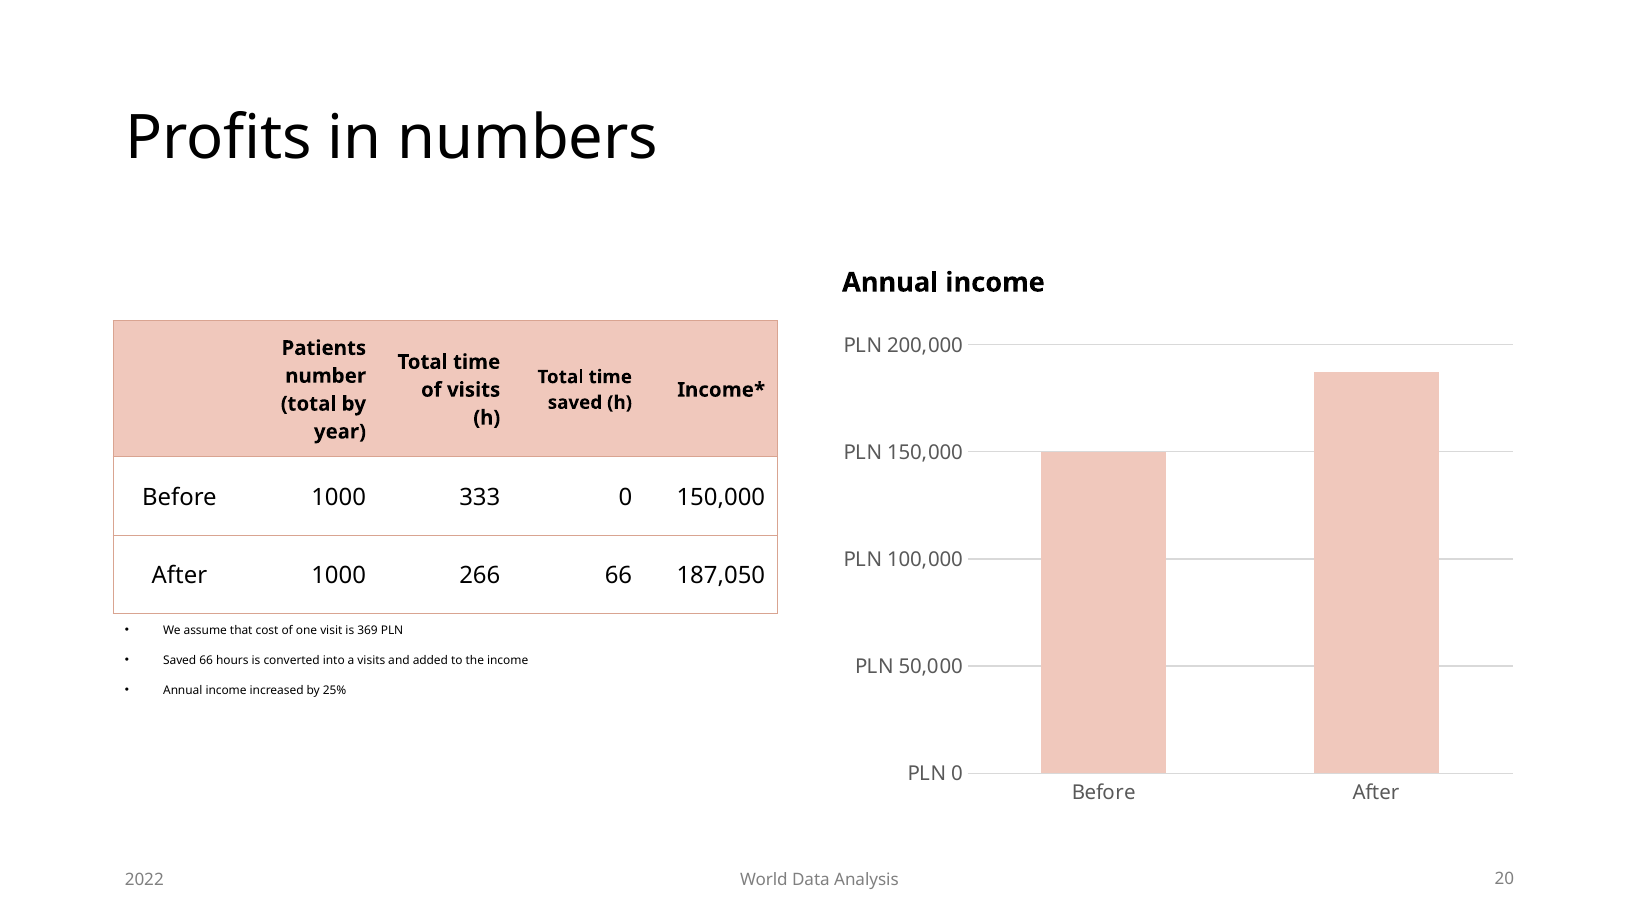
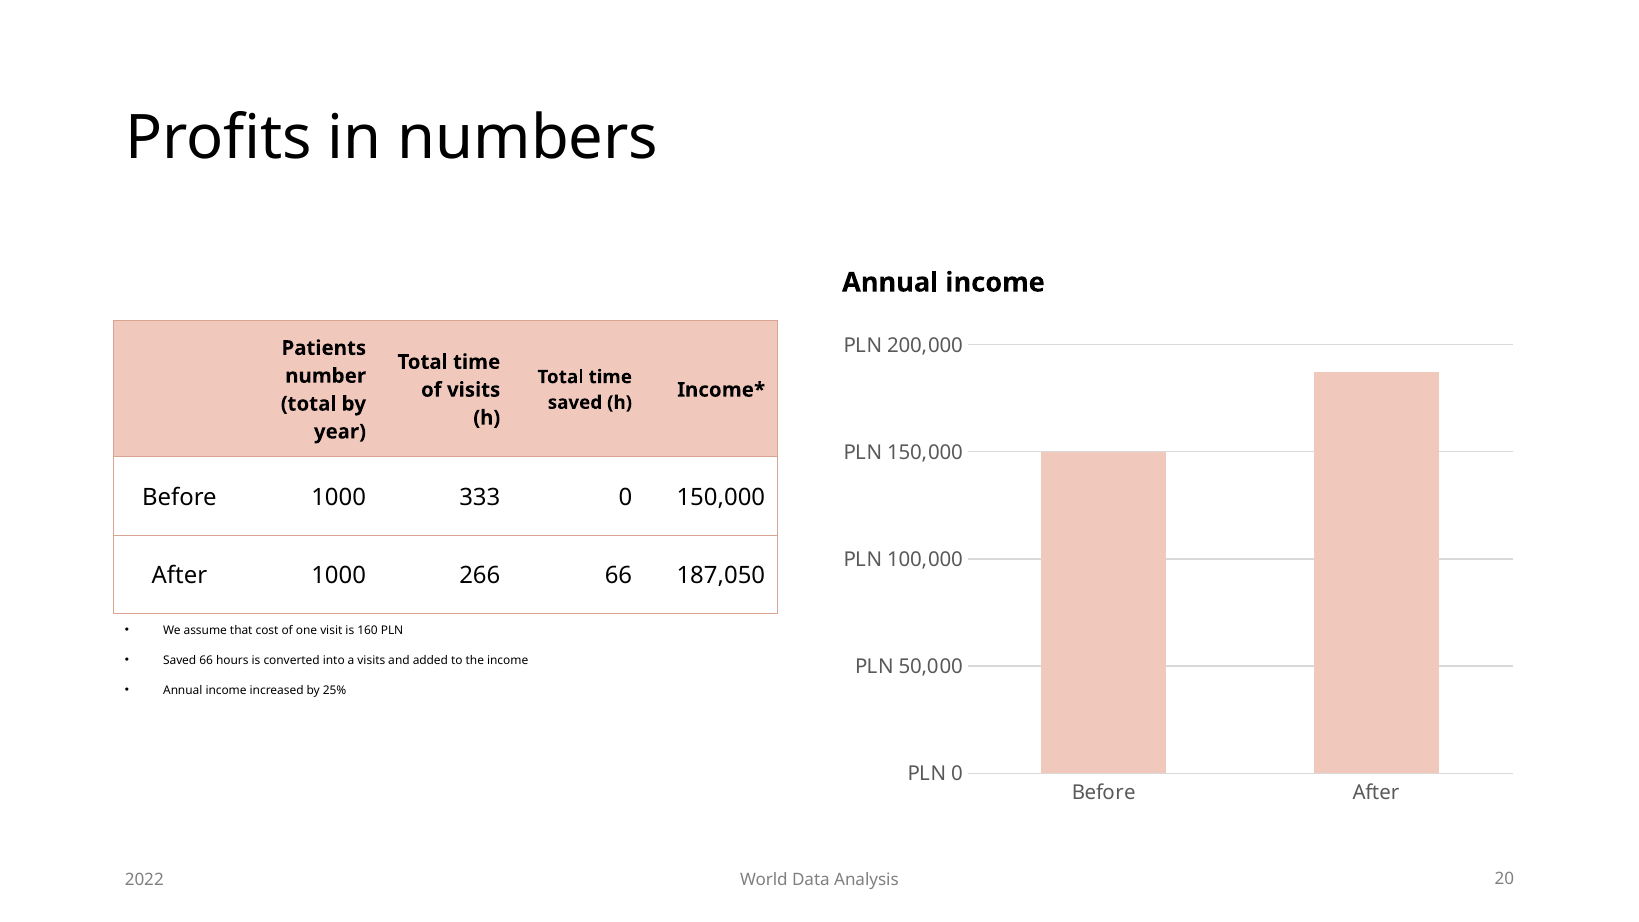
369: 369 -> 160
